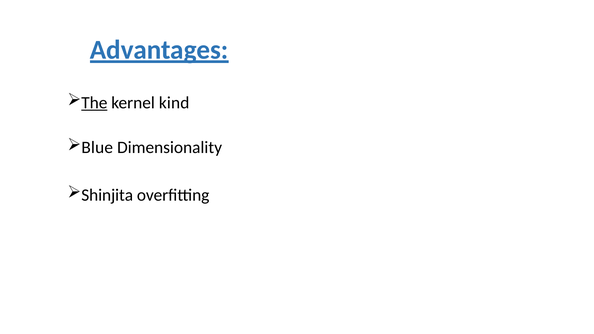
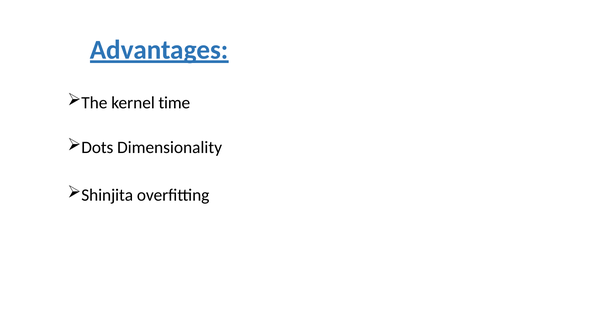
The underline: present -> none
kind: kind -> time
Blue: Blue -> Dots
